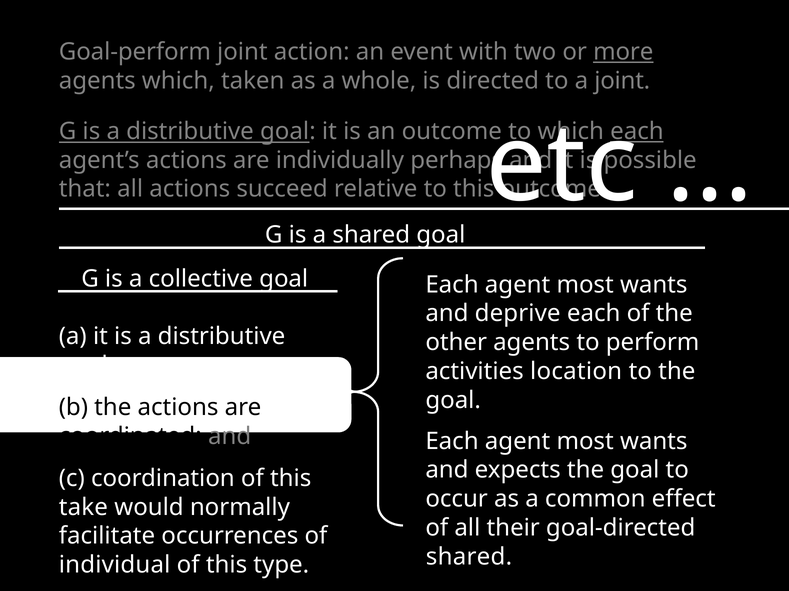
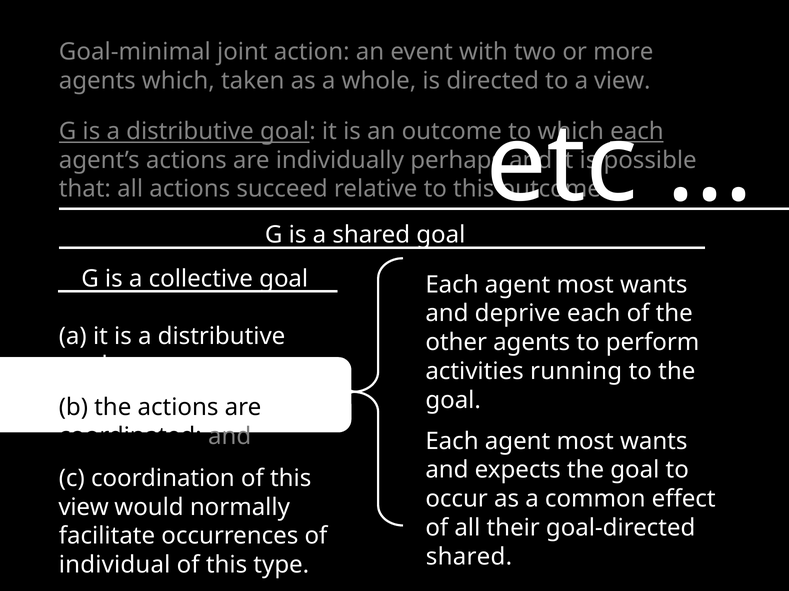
Goal-perform: Goal-perform -> Goal-minimal
more underline: present -> none
a joint: joint -> view
location: location -> running
take at (83, 508): take -> view
